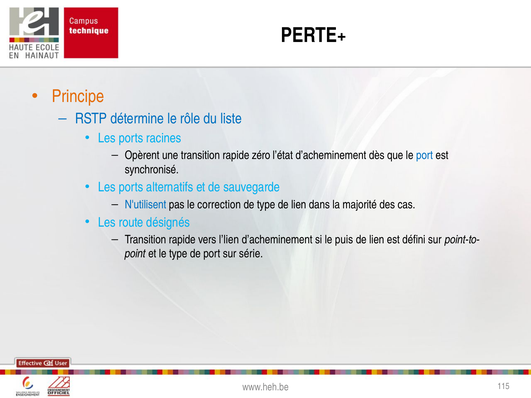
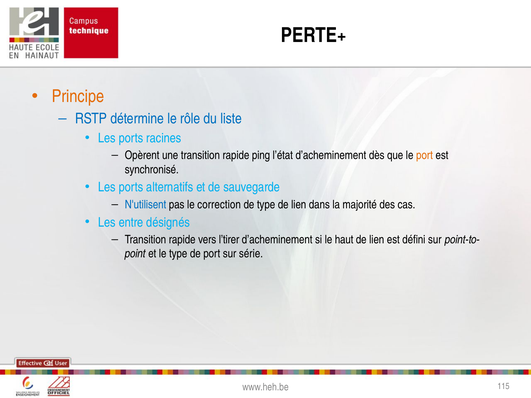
zéro: zéro -> ping
port at (424, 155) colour: blue -> orange
route: route -> entre
l’lien: l’lien -> l’tirer
puis: puis -> haut
